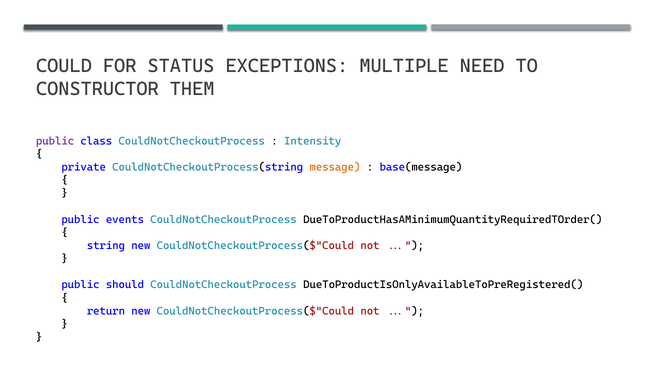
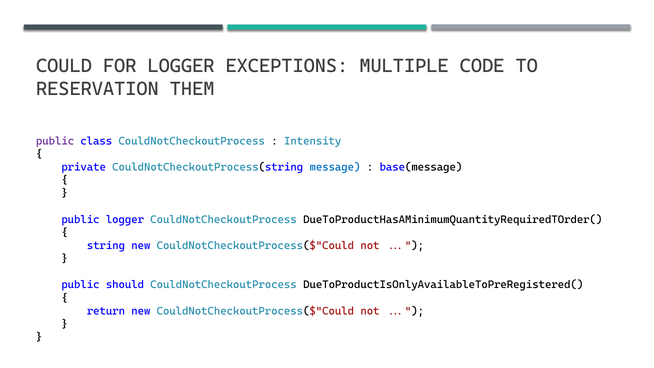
FOR STATUS: STATUS -> LOGGER
NEED: NEED -> CODE
CONSTRUCTOR: CONSTRUCTOR -> RESERVATION
message colour: orange -> blue
public events: events -> logger
